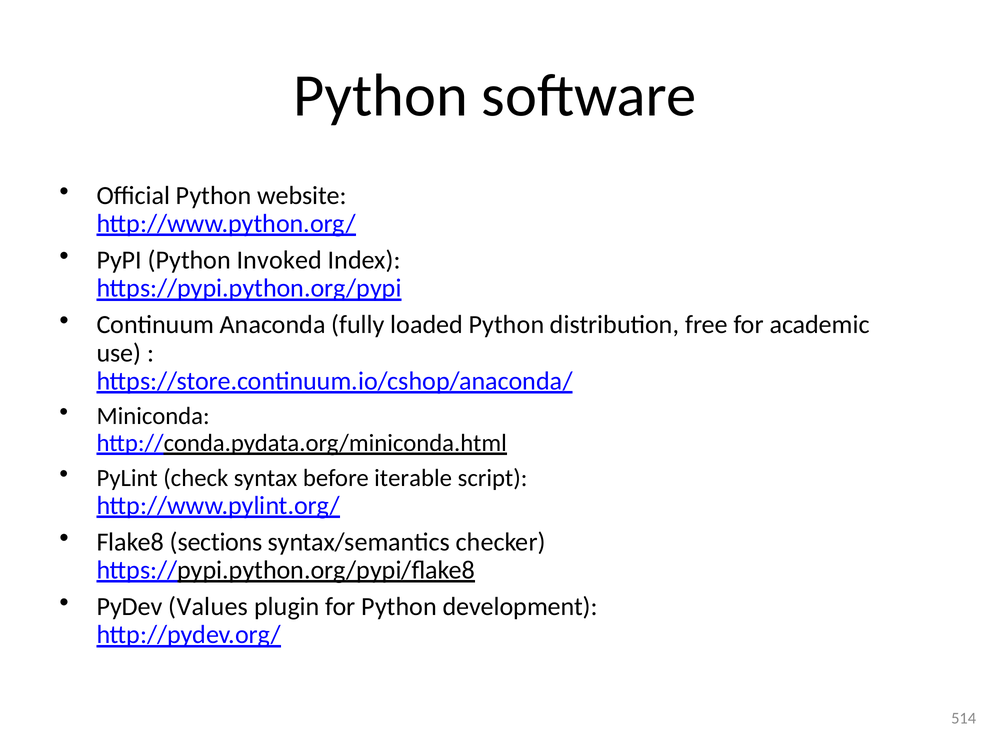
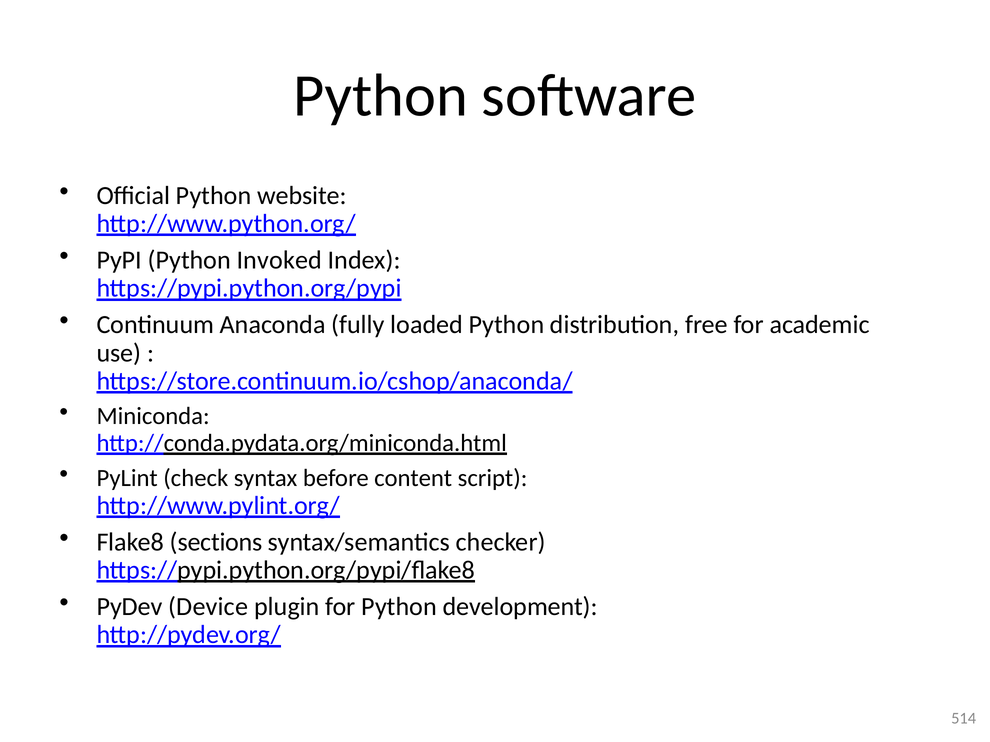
iterable: iterable -> content
Values: Values -> Device
